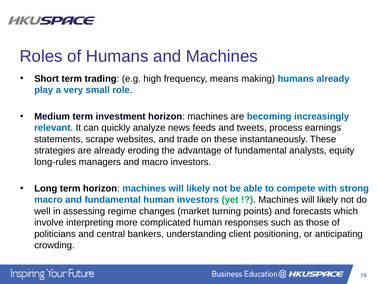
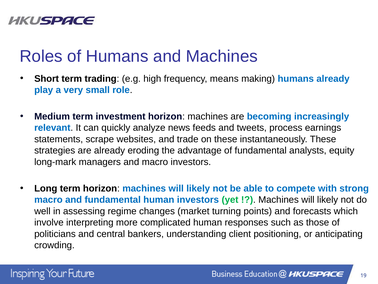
long-rules: long-rules -> long-mark
